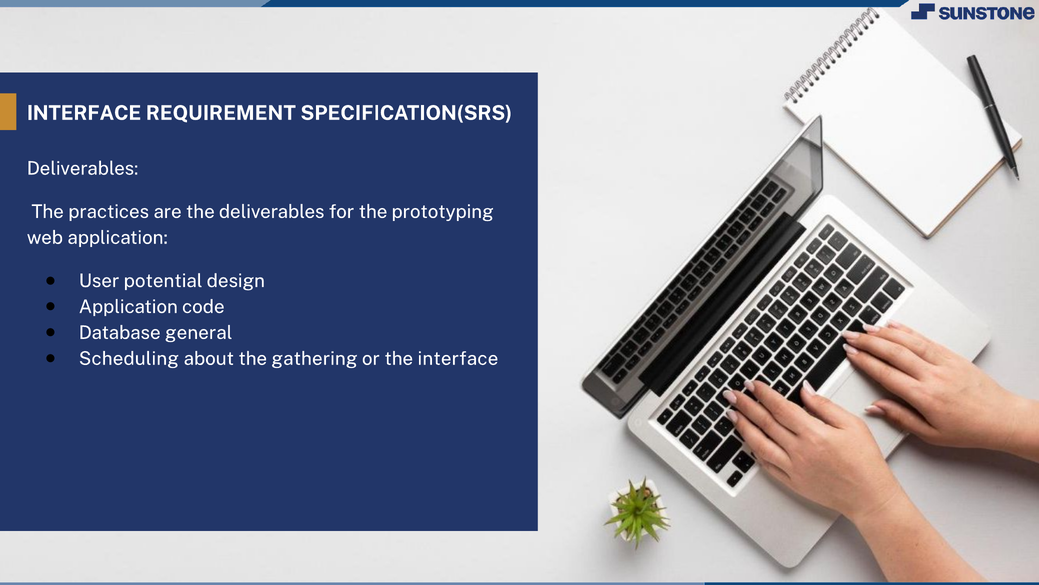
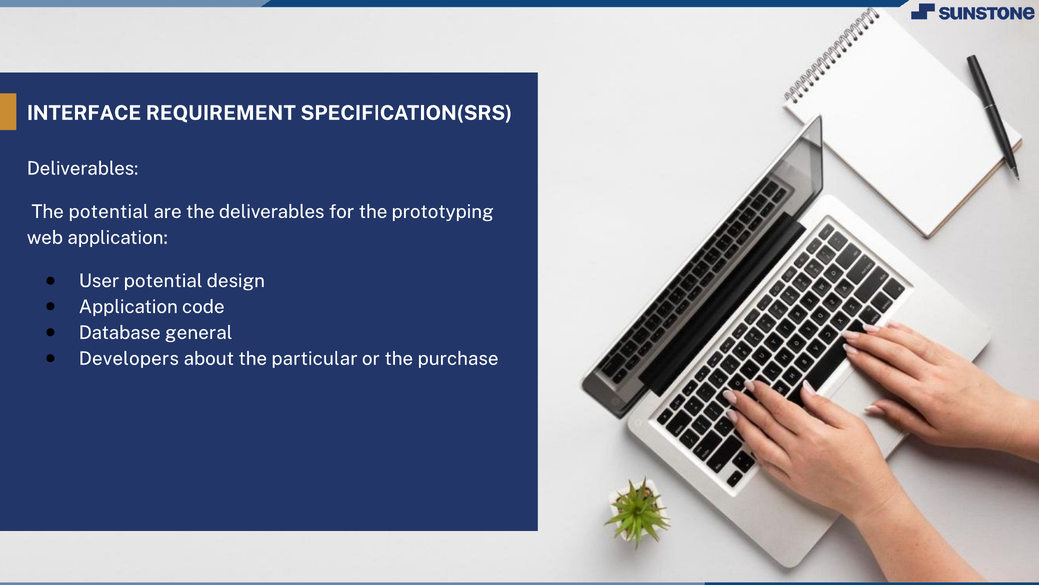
The practices: practices -> potential
Scheduling: Scheduling -> Developers
gathering: gathering -> particular
the interface: interface -> purchase
